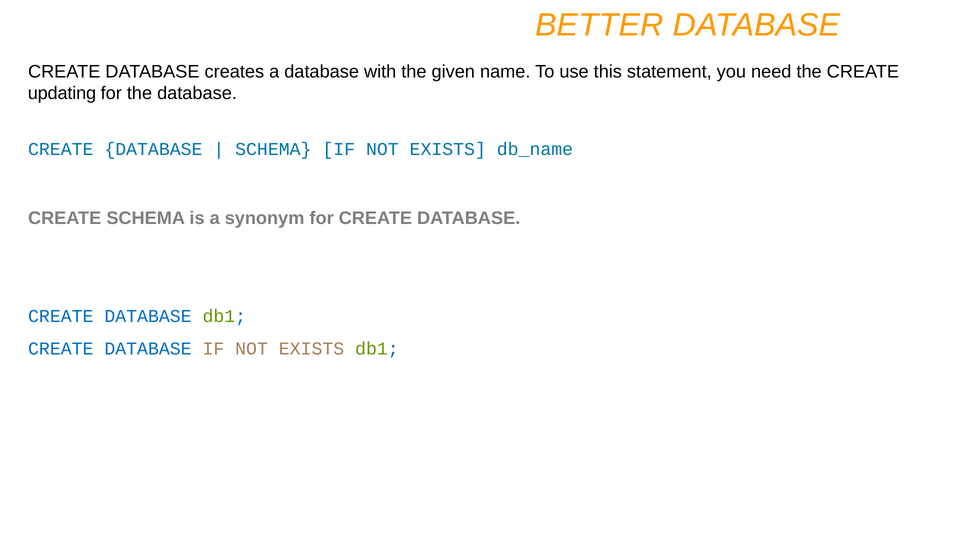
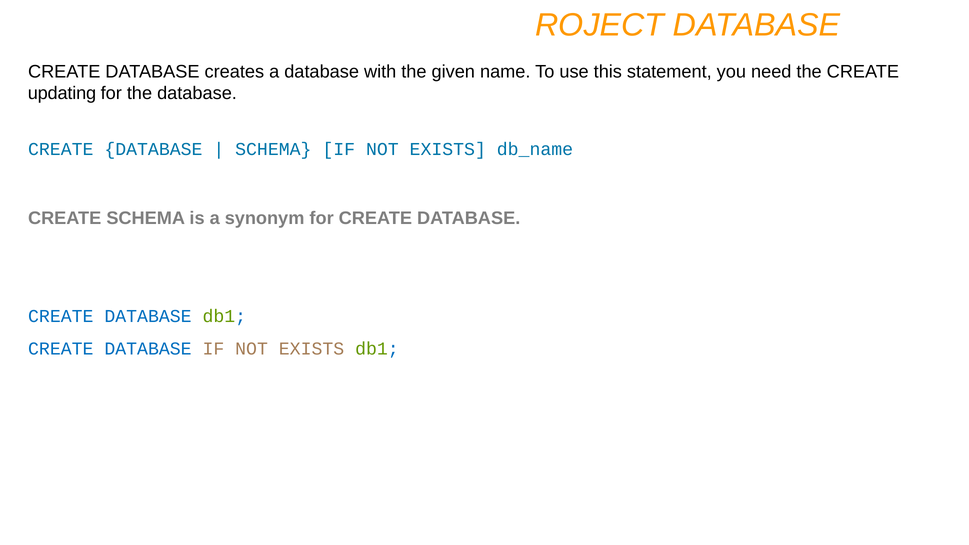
BETTER: BETTER -> ROJECT
